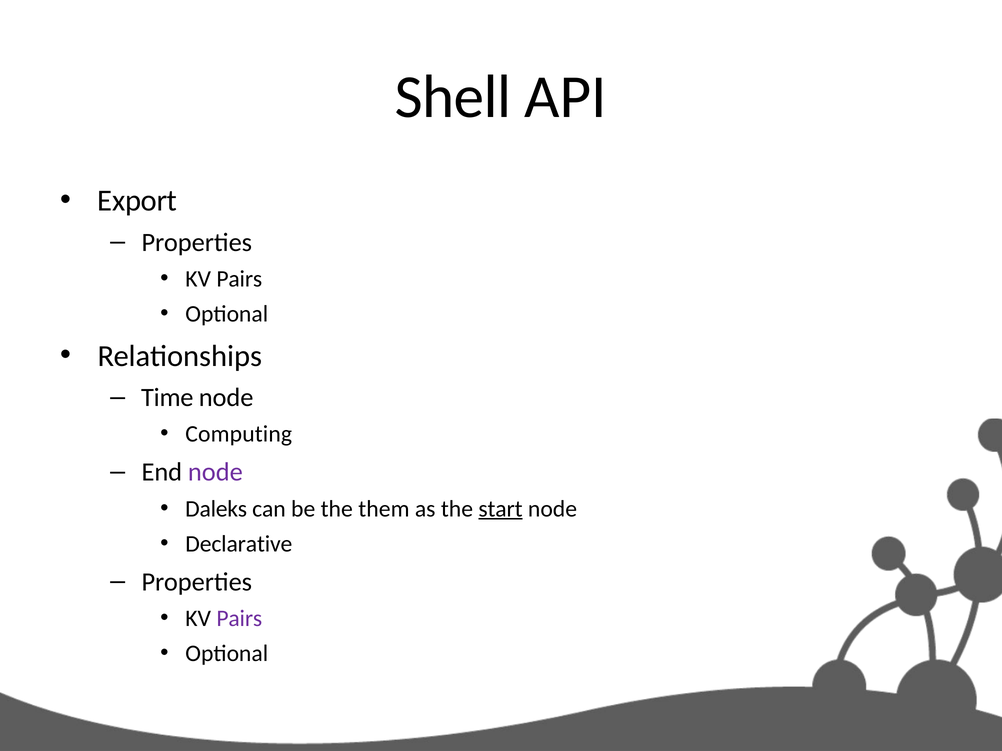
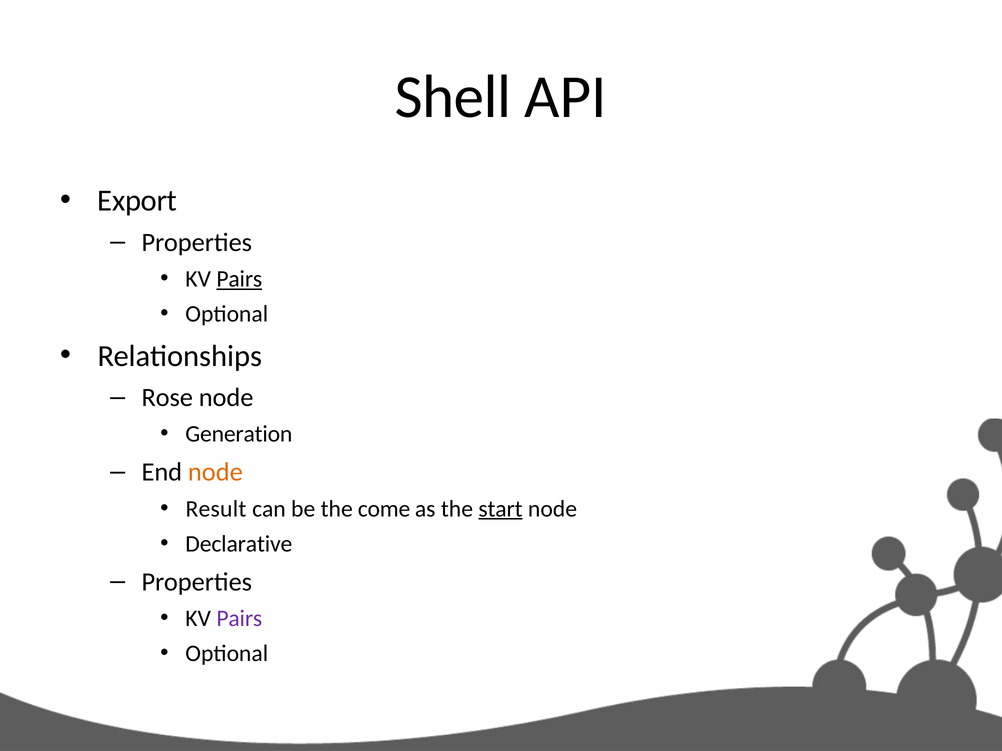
Pairs at (239, 279) underline: none -> present
Time: Time -> Rose
Computing: Computing -> Generation
node at (215, 473) colour: purple -> orange
Daleks: Daleks -> Result
them: them -> come
